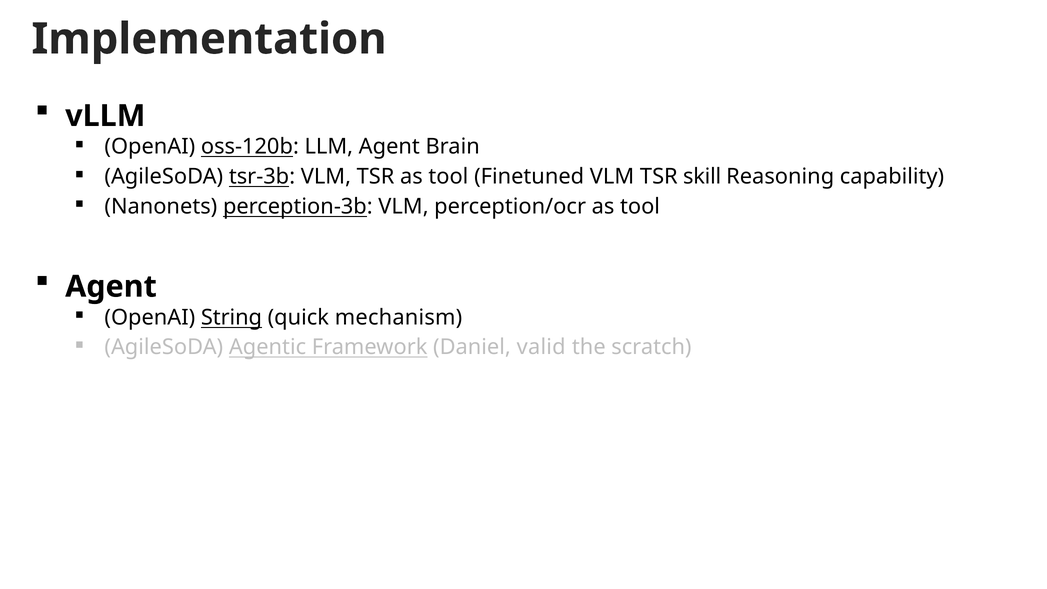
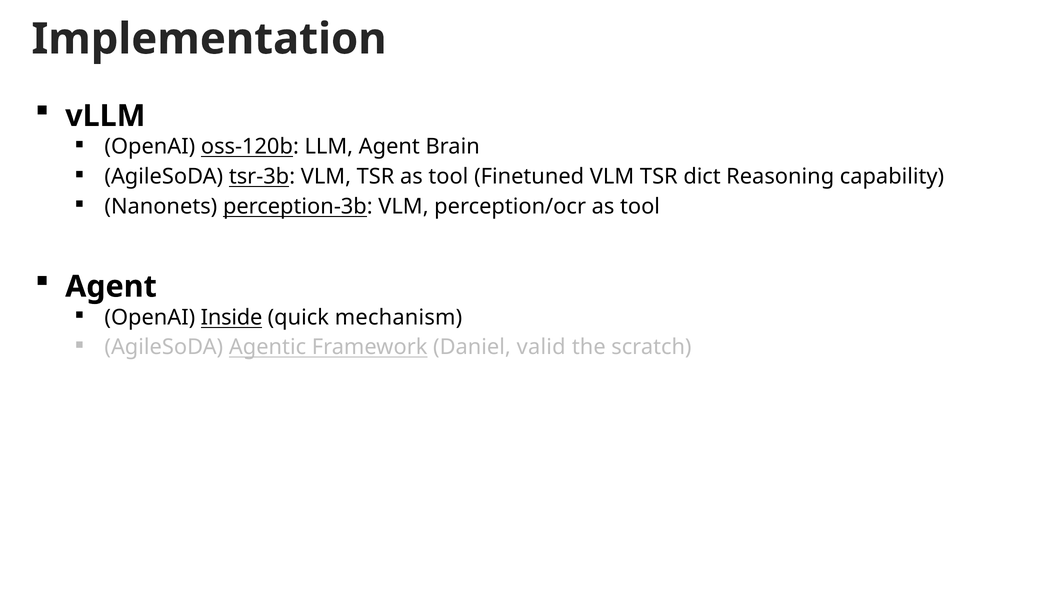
skill: skill -> dict
String: String -> Inside
